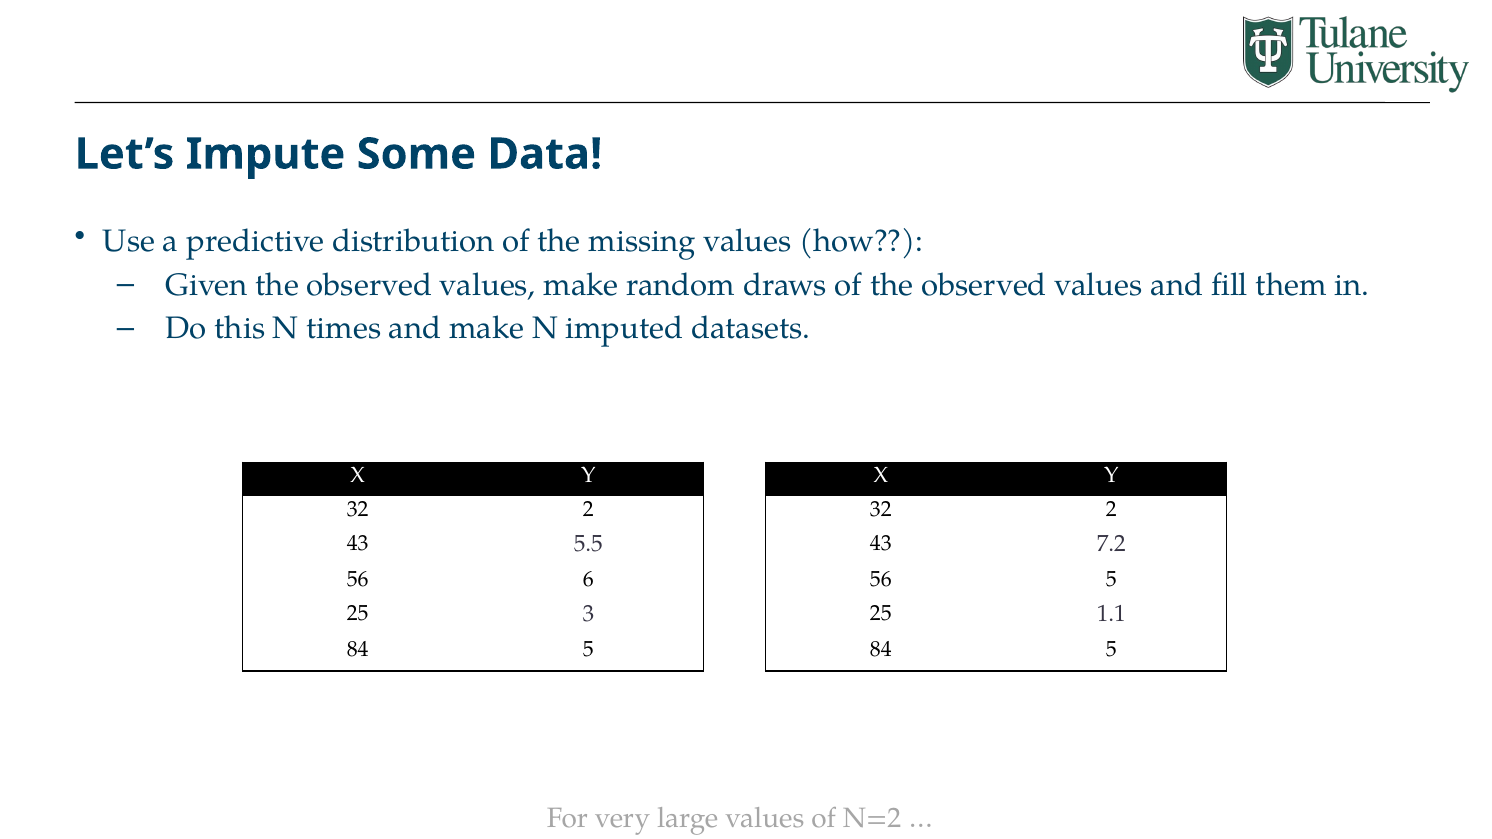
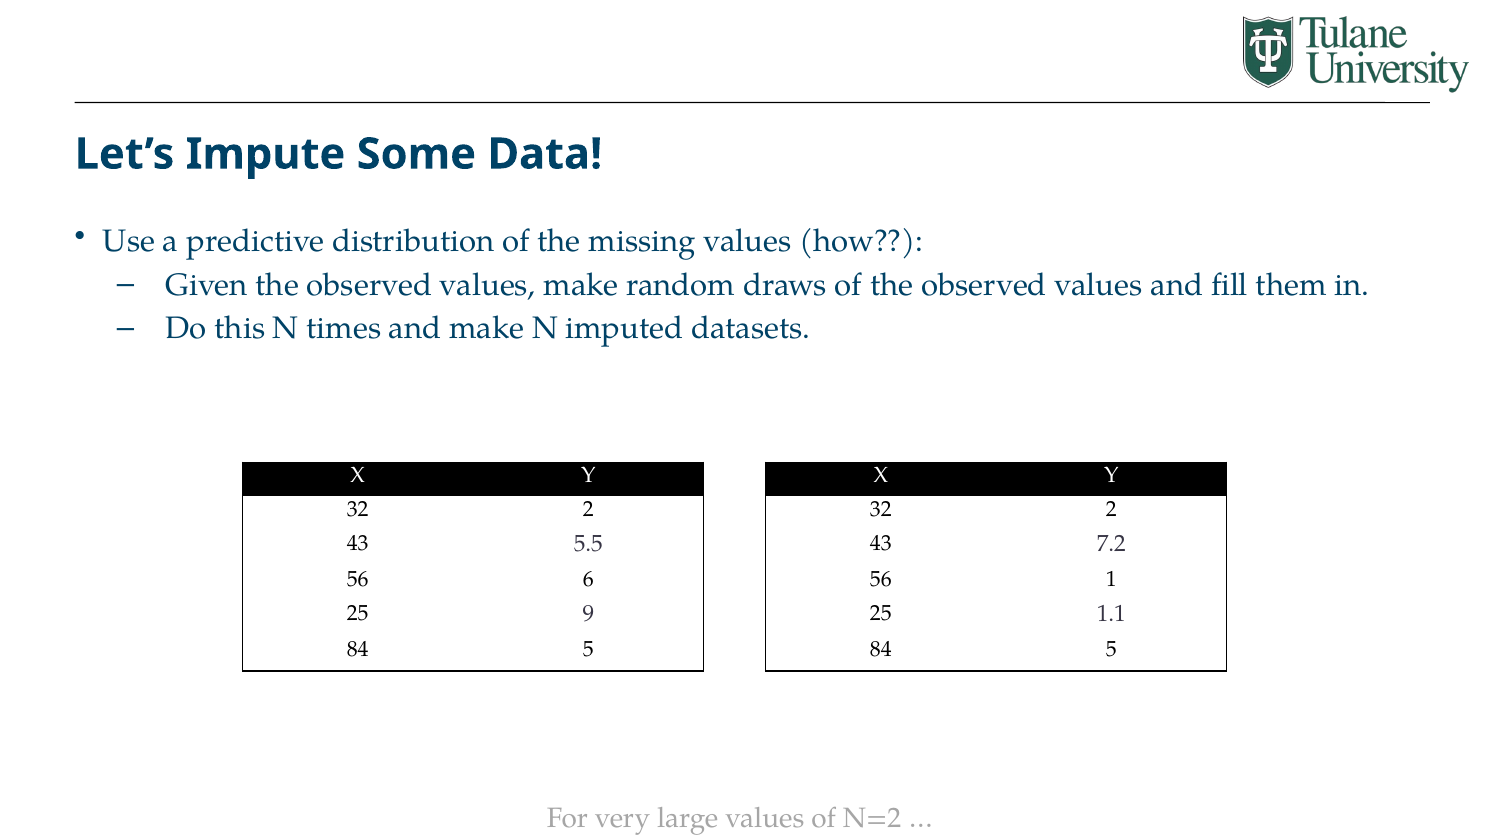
56 5: 5 -> 1
3: 3 -> 9
